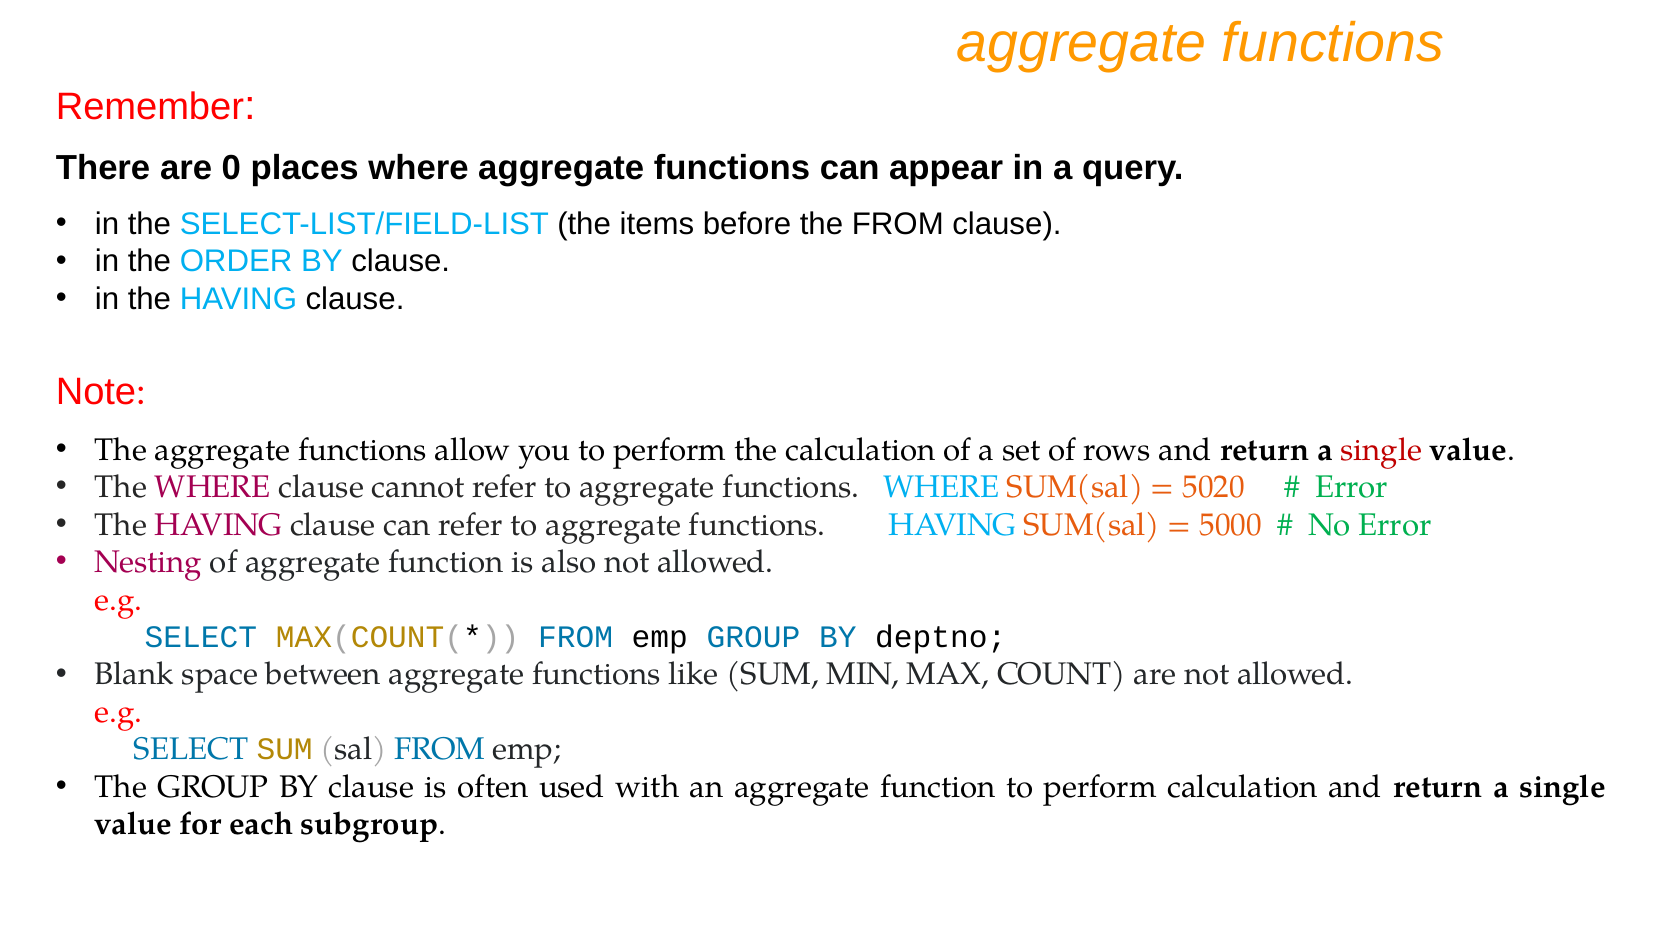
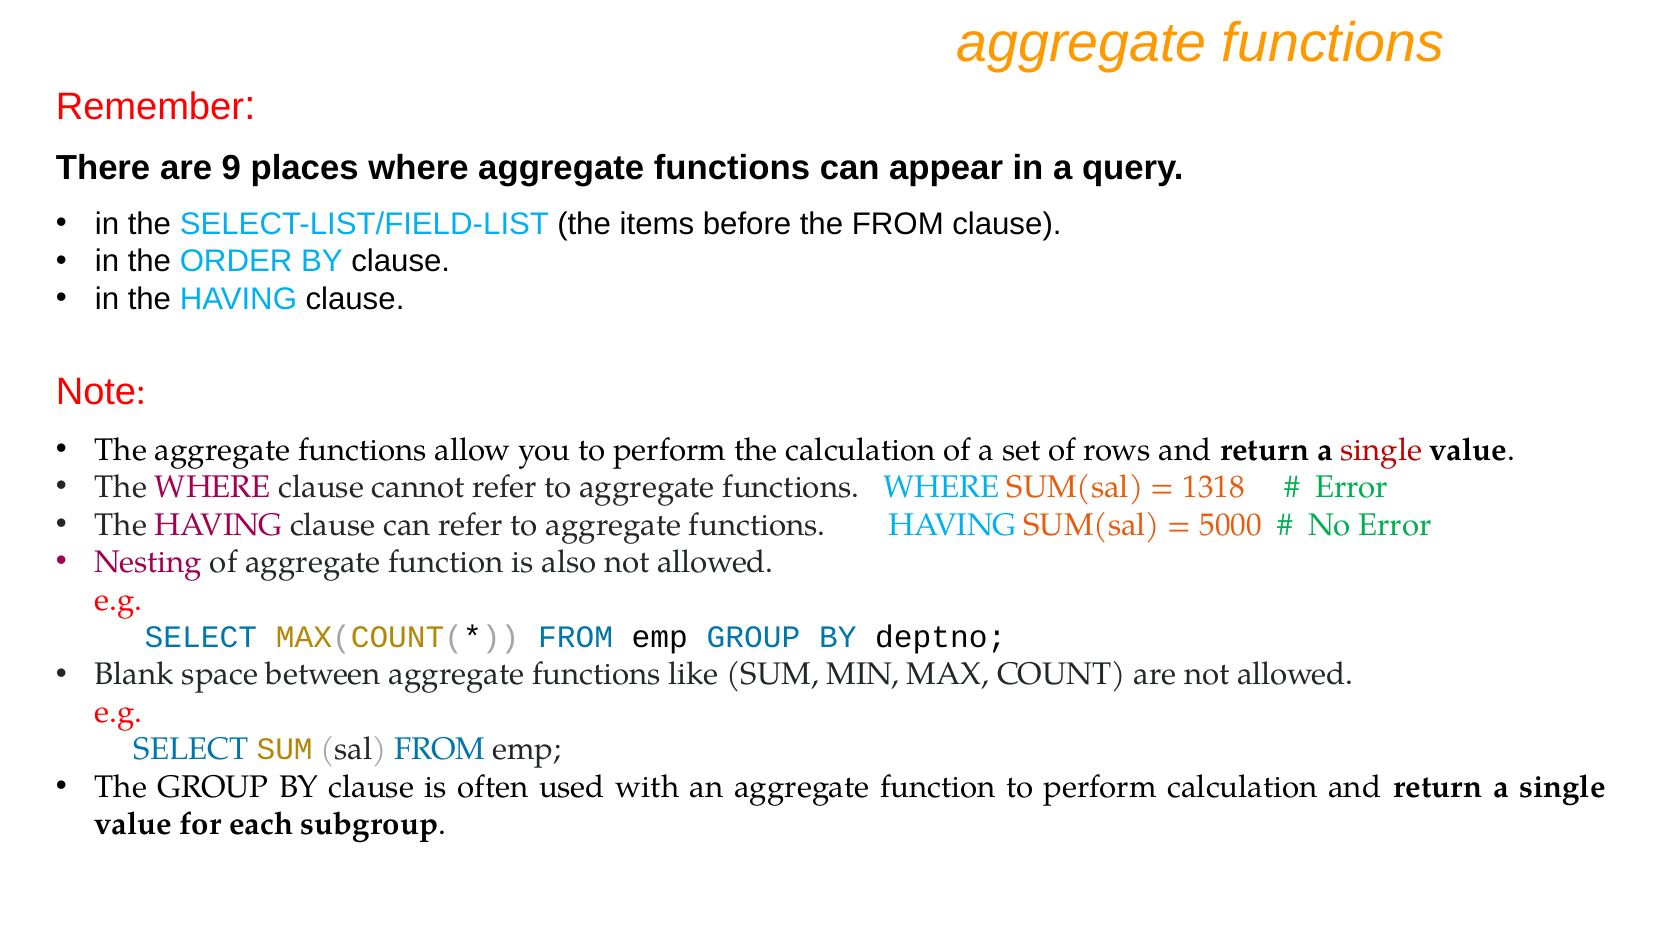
0: 0 -> 9
5020: 5020 -> 1318
